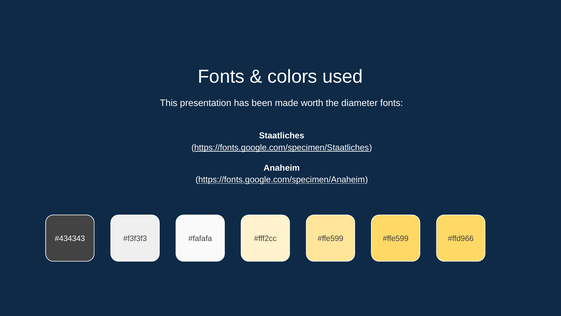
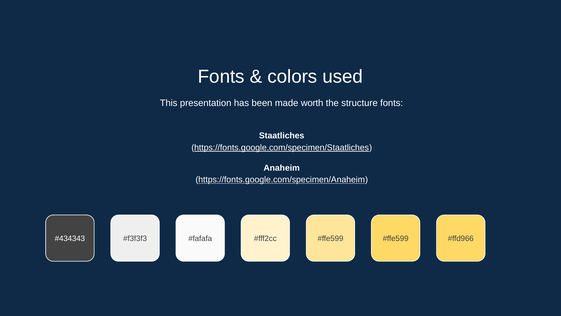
diameter: diameter -> structure
